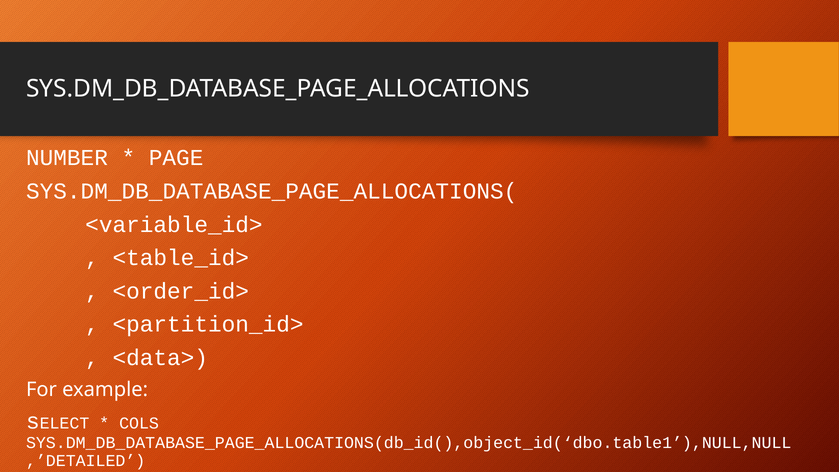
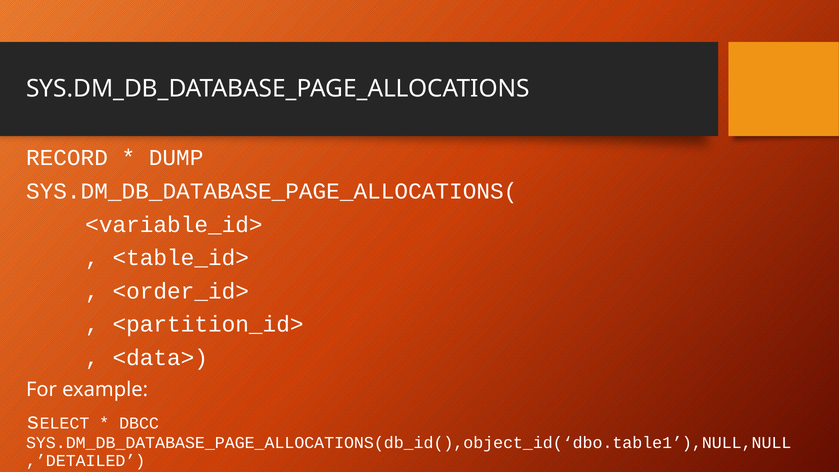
NUMBER: NUMBER -> RECORD
PAGE: PAGE -> DUMP
COLS: COLS -> DBCC
